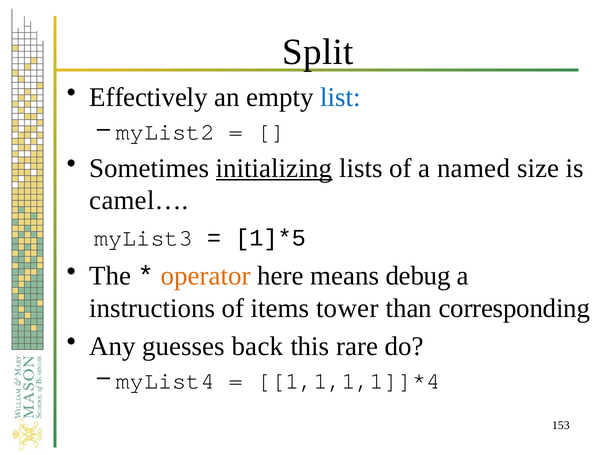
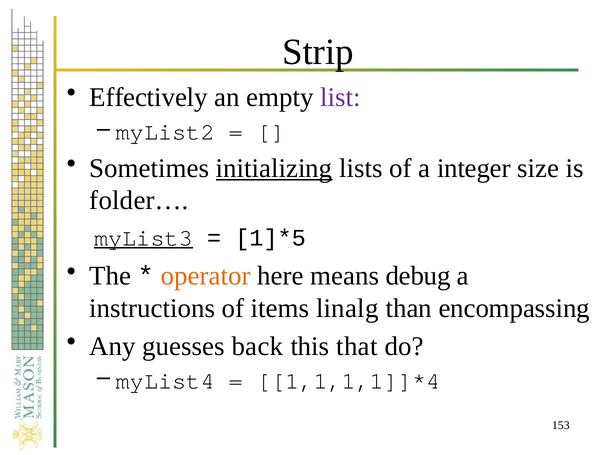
Split: Split -> Strip
list colour: blue -> purple
named: named -> integer
camel…: camel… -> folder…
myList3 underline: none -> present
tower: tower -> linalg
corresponding: corresponding -> encompassing
rare: rare -> that
